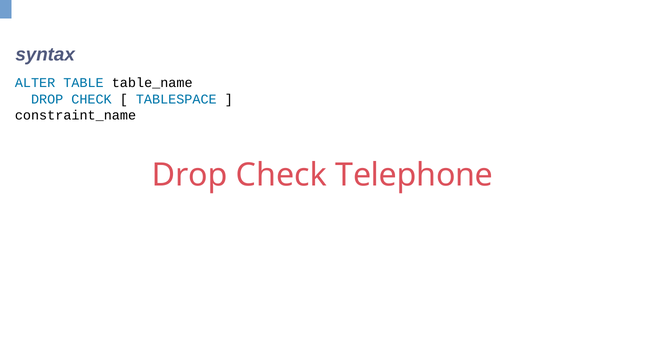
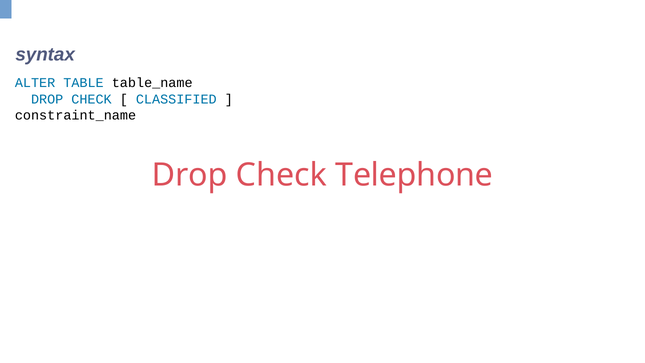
TABLESPACE: TABLESPACE -> CLASSIFIED
